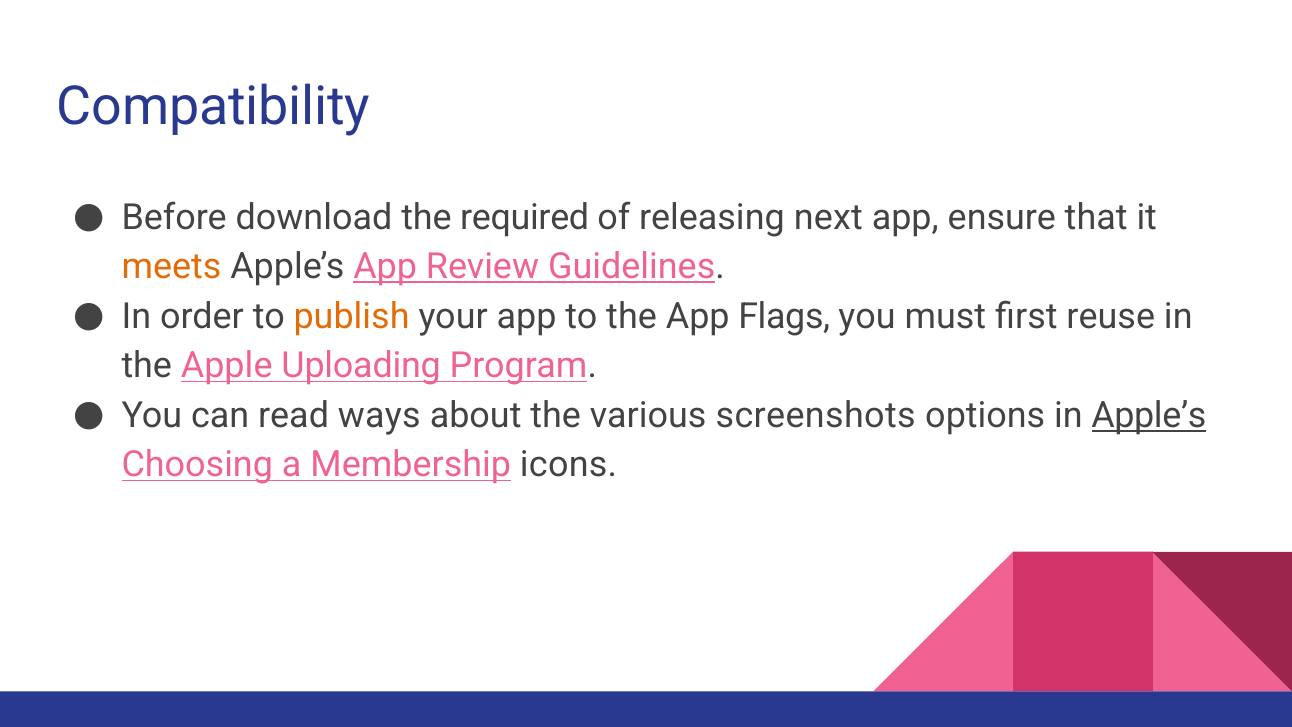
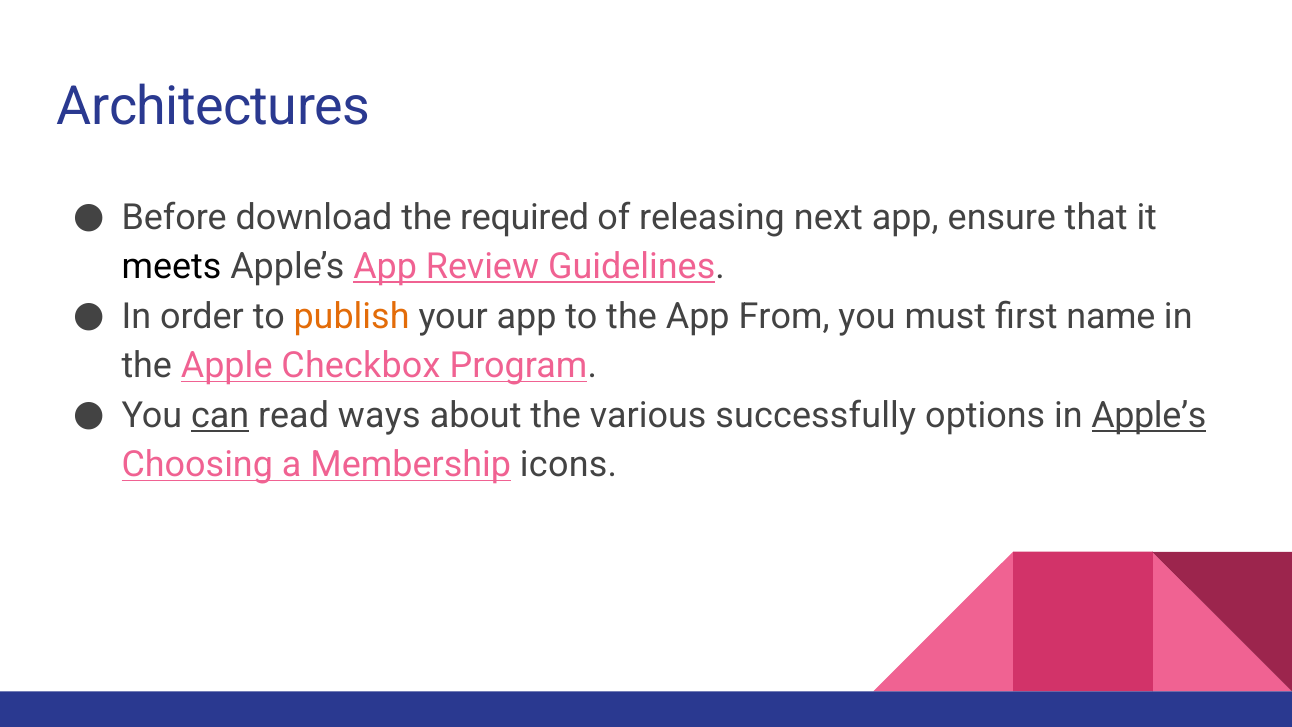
Compatibility: Compatibility -> Architectures
meets colour: orange -> black
Flags: Flags -> From
reuse: reuse -> name
Uploading: Uploading -> Checkbox
can underline: none -> present
screenshots: screenshots -> successfully
